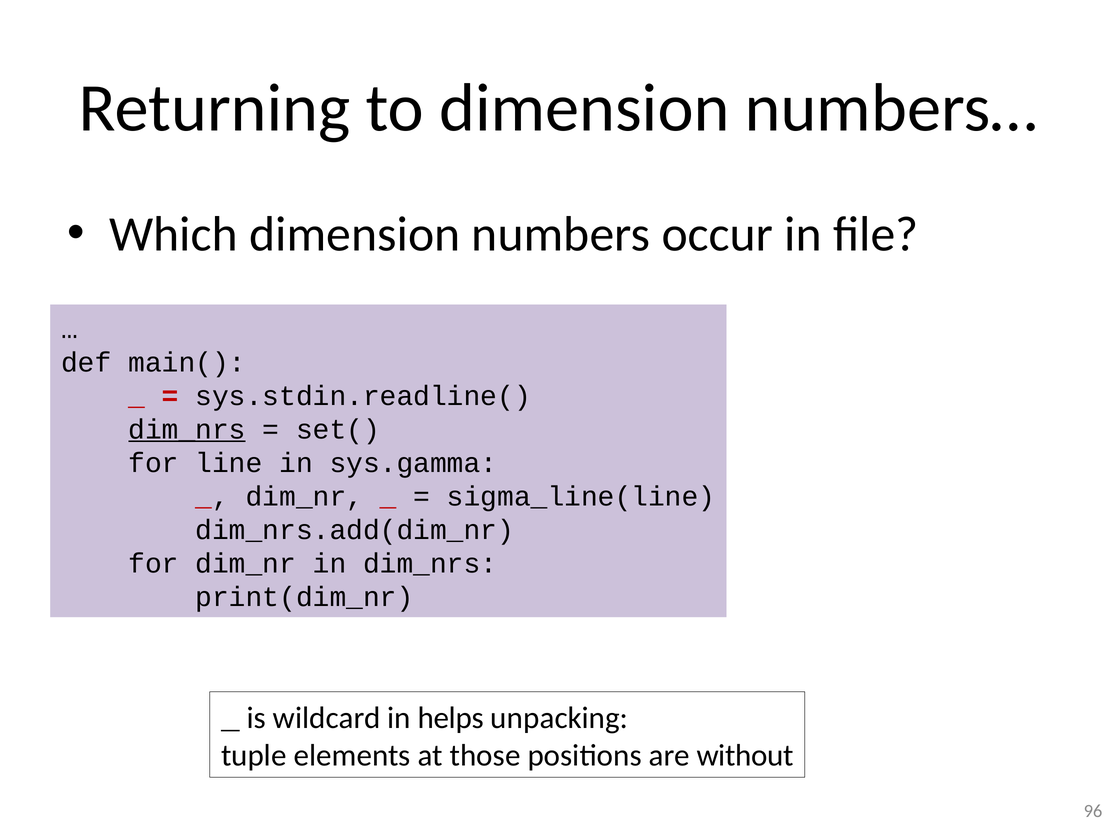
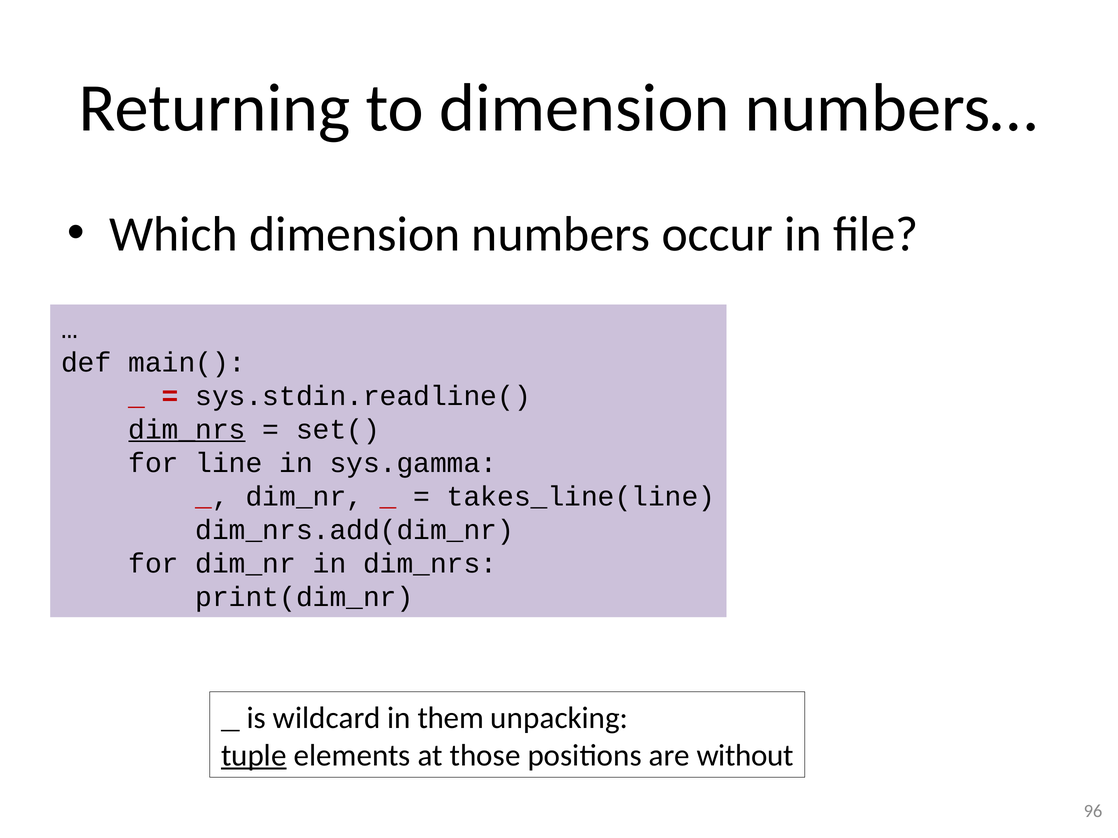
sigma_line(line: sigma_line(line -> takes_line(line
helps: helps -> them
tuple underline: none -> present
